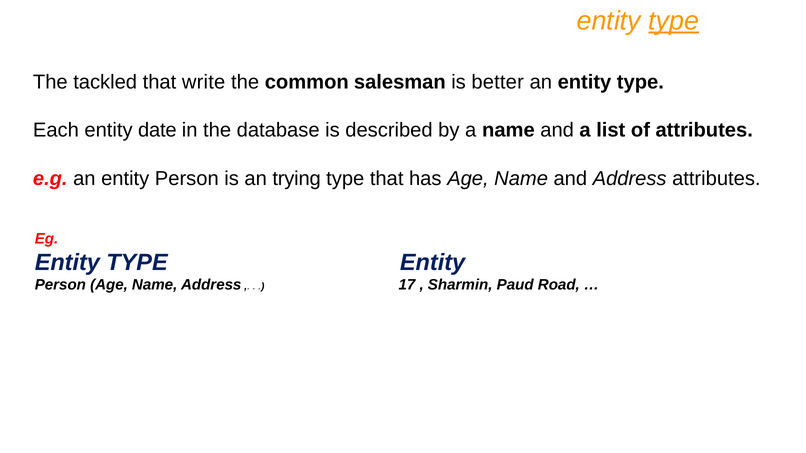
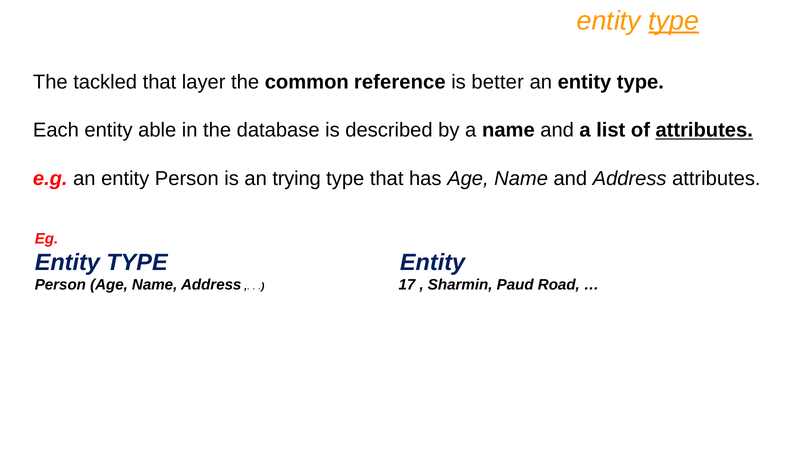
write: write -> layer
salesman: salesman -> reference
date: date -> able
attributes at (704, 130) underline: none -> present
